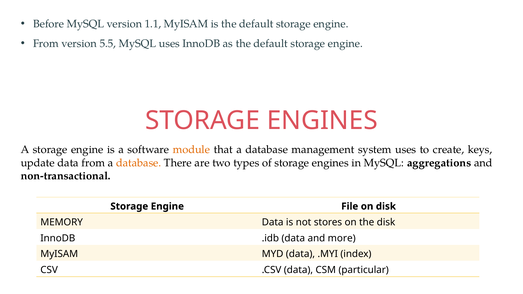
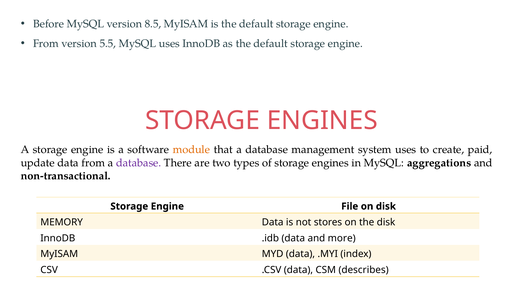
1.1: 1.1 -> 8.5
keys: keys -> paid
database at (139, 163) colour: orange -> purple
particular: particular -> describes
